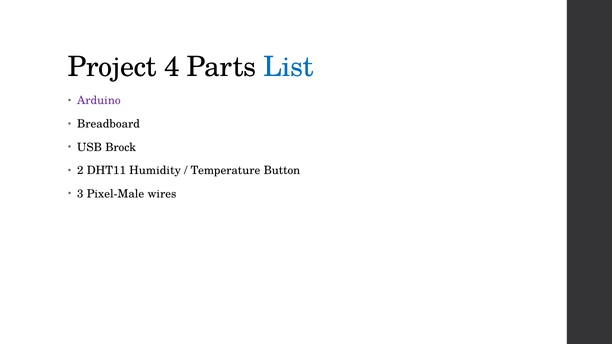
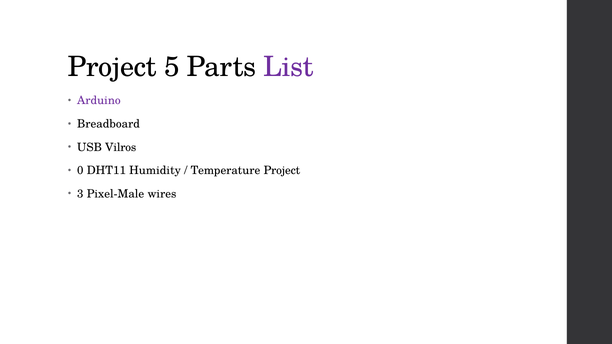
4: 4 -> 5
List colour: blue -> purple
Brock: Brock -> Vilros
2: 2 -> 0
Temperature Button: Button -> Project
